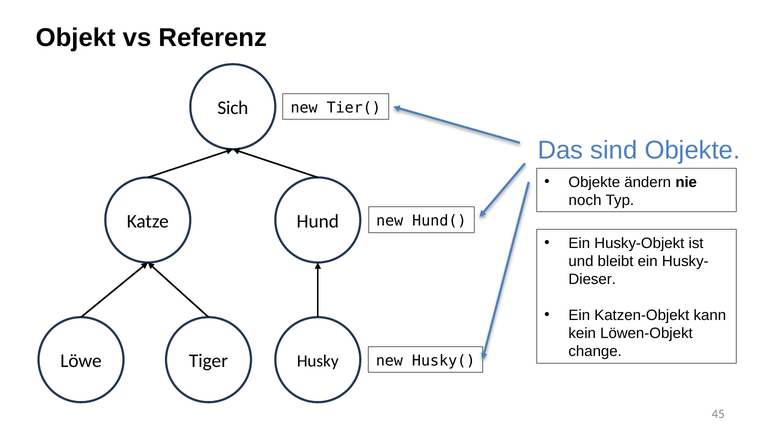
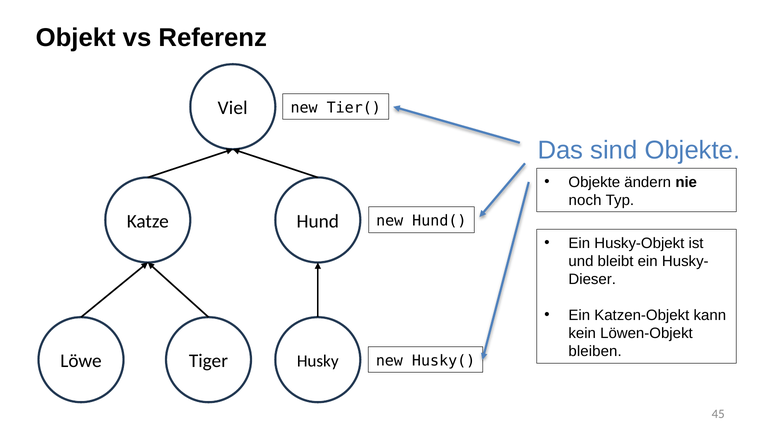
Sich: Sich -> Viel
change: change -> bleiben
